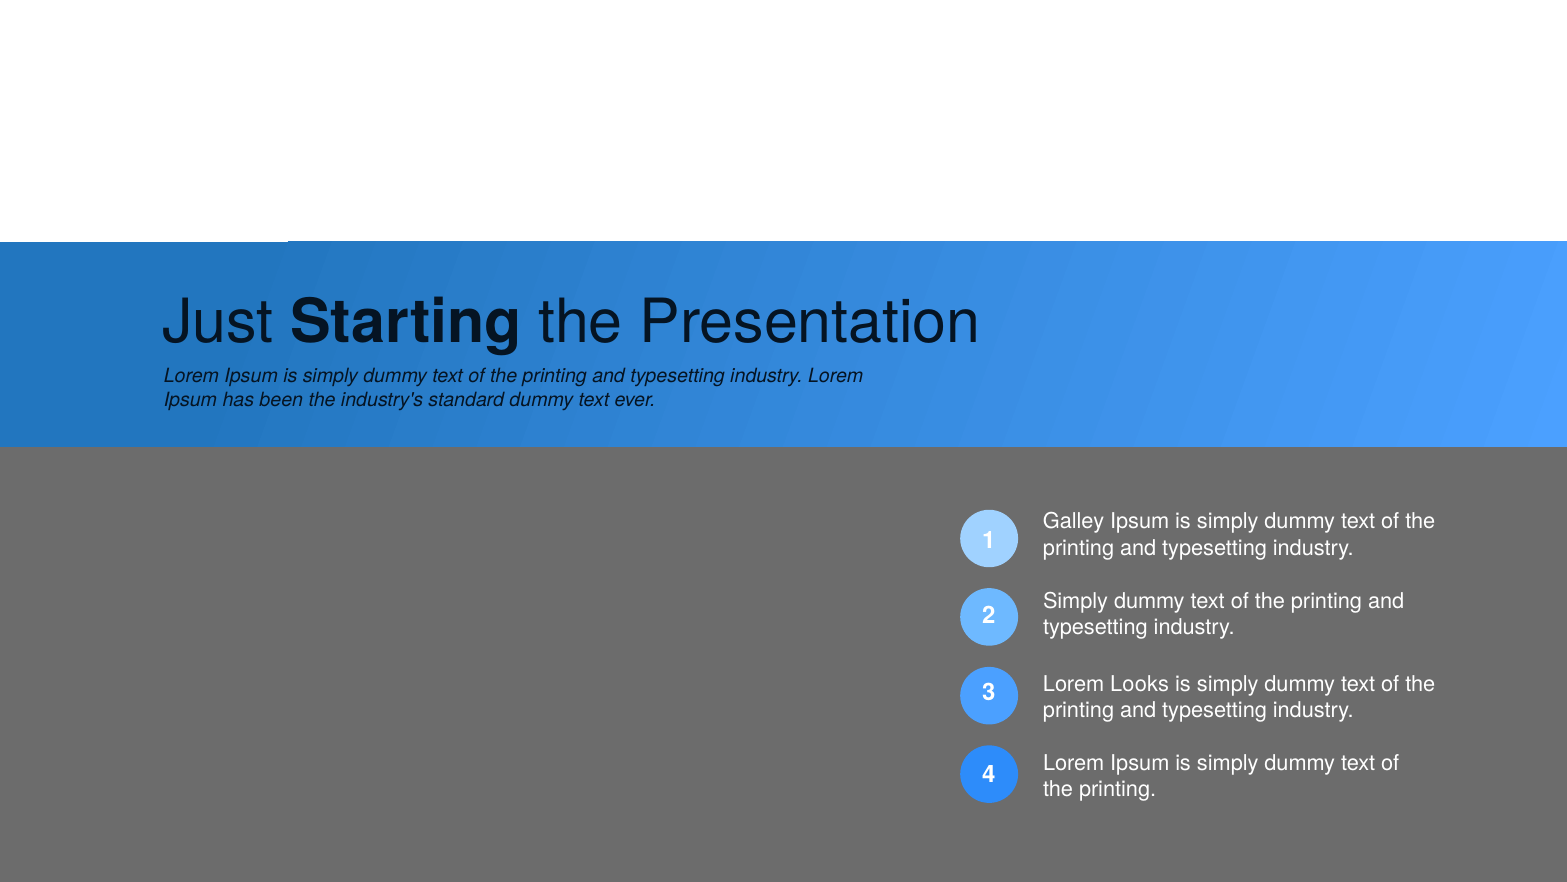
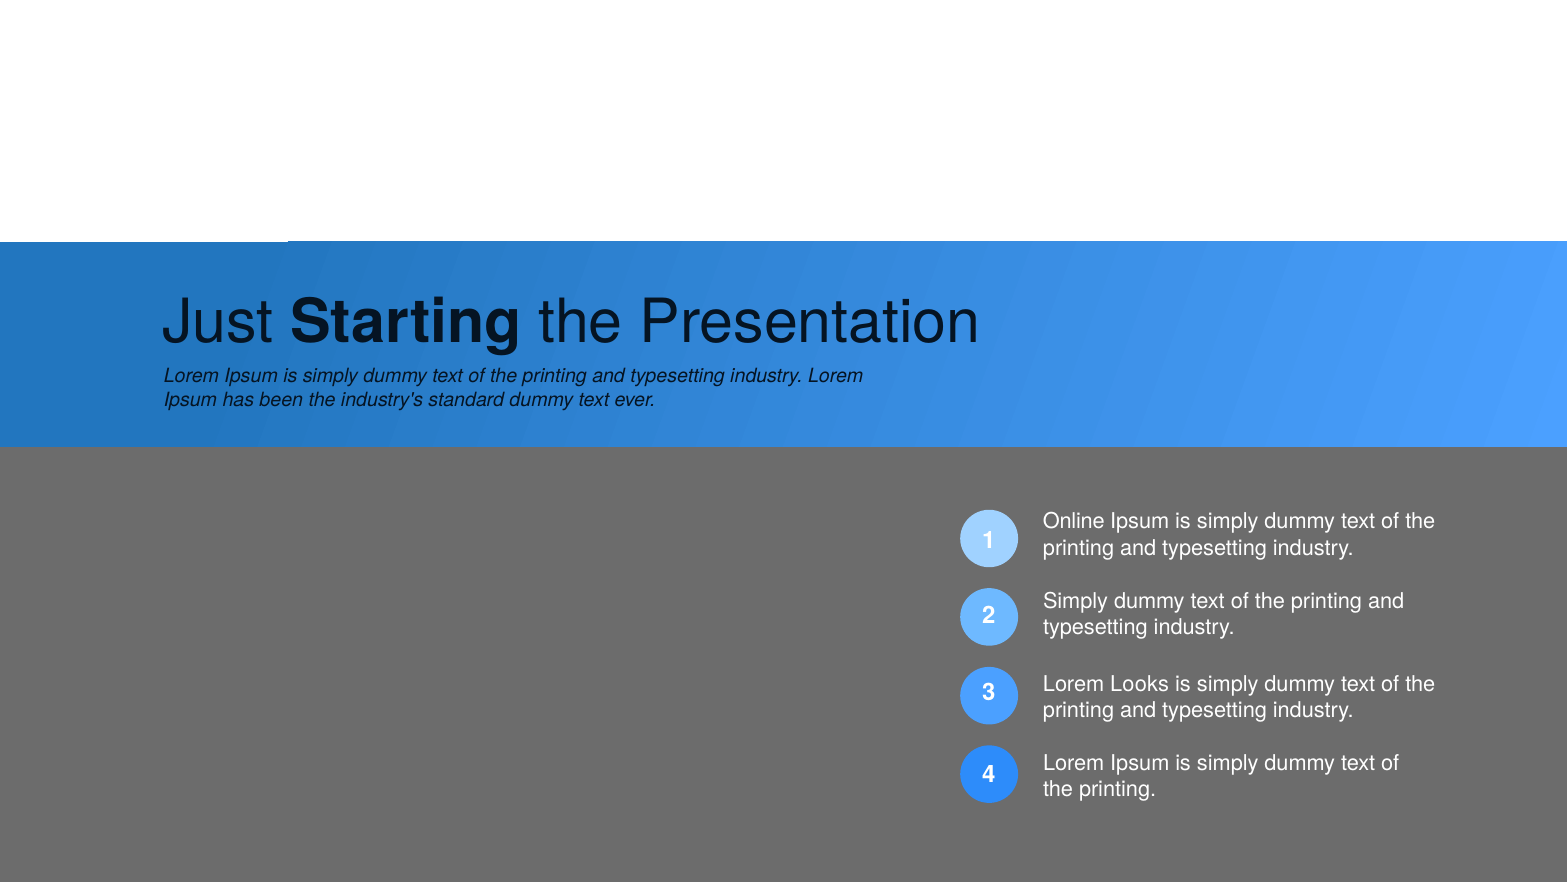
Galley: Galley -> Online
